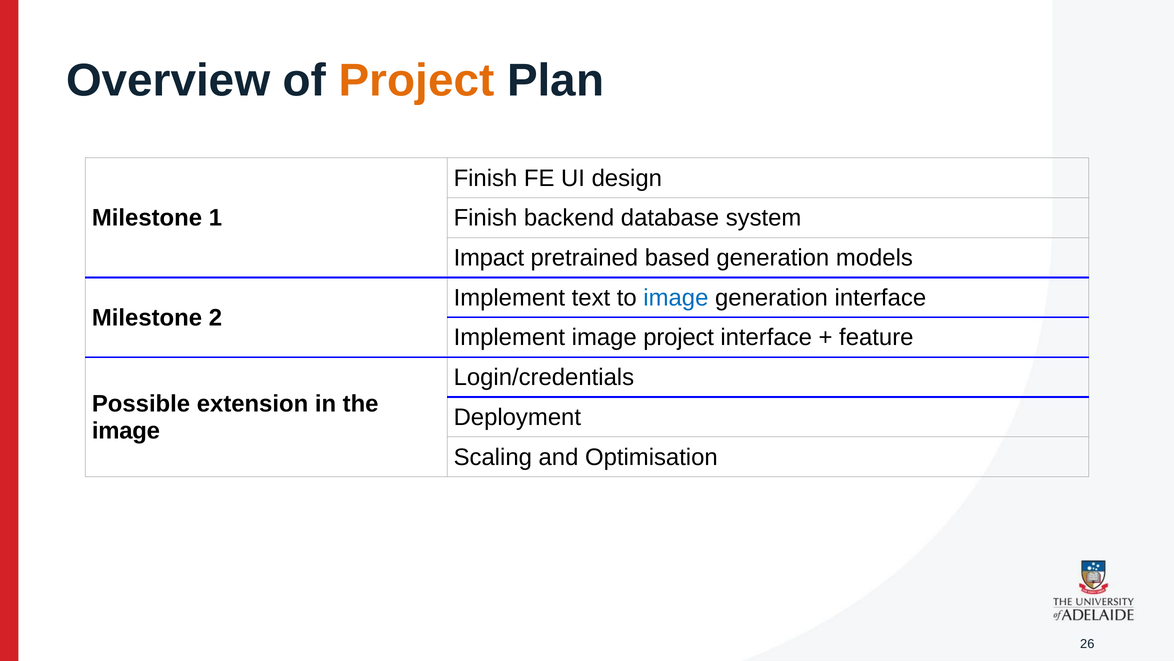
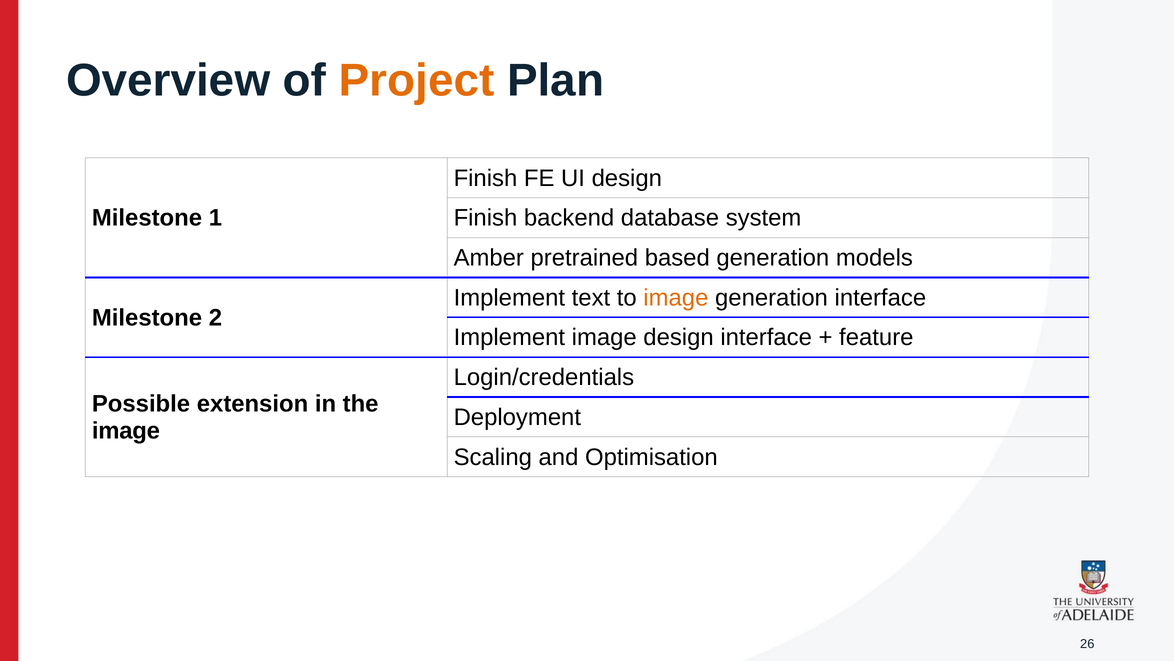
Impact: Impact -> Amber
image at (676, 298) colour: blue -> orange
image project: project -> design
